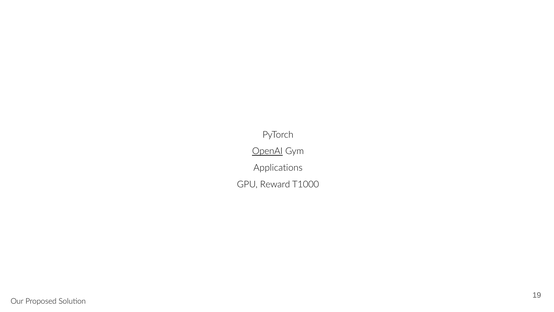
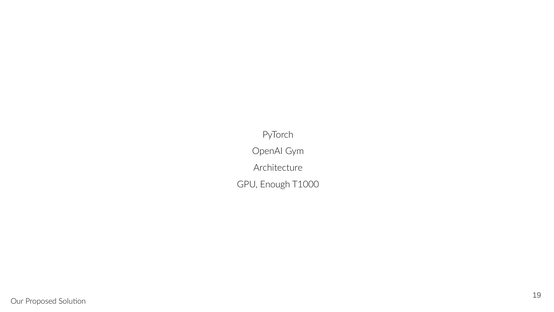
OpenAI underline: present -> none
Applications: Applications -> Architecture
Reward: Reward -> Enough
